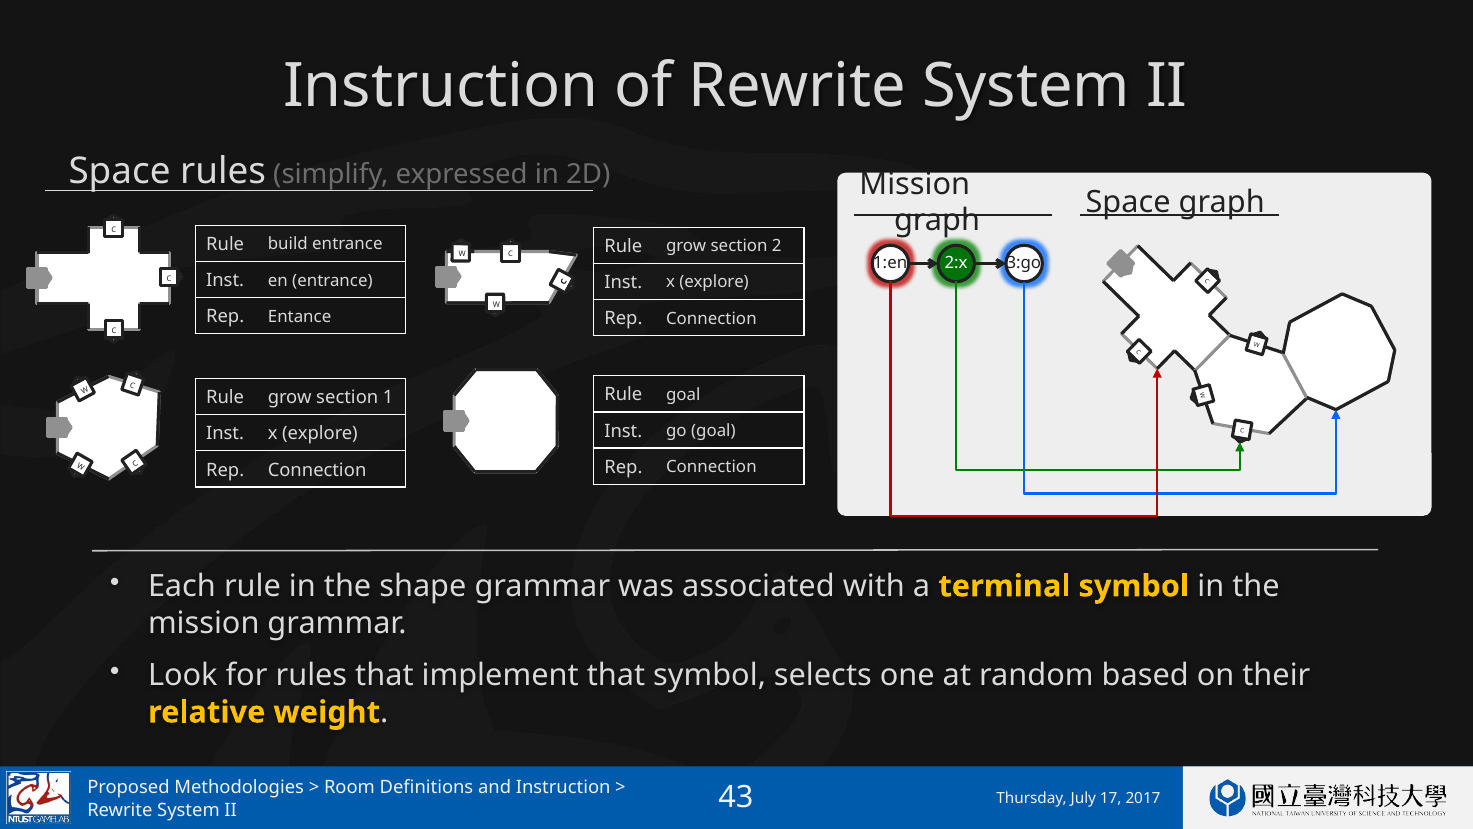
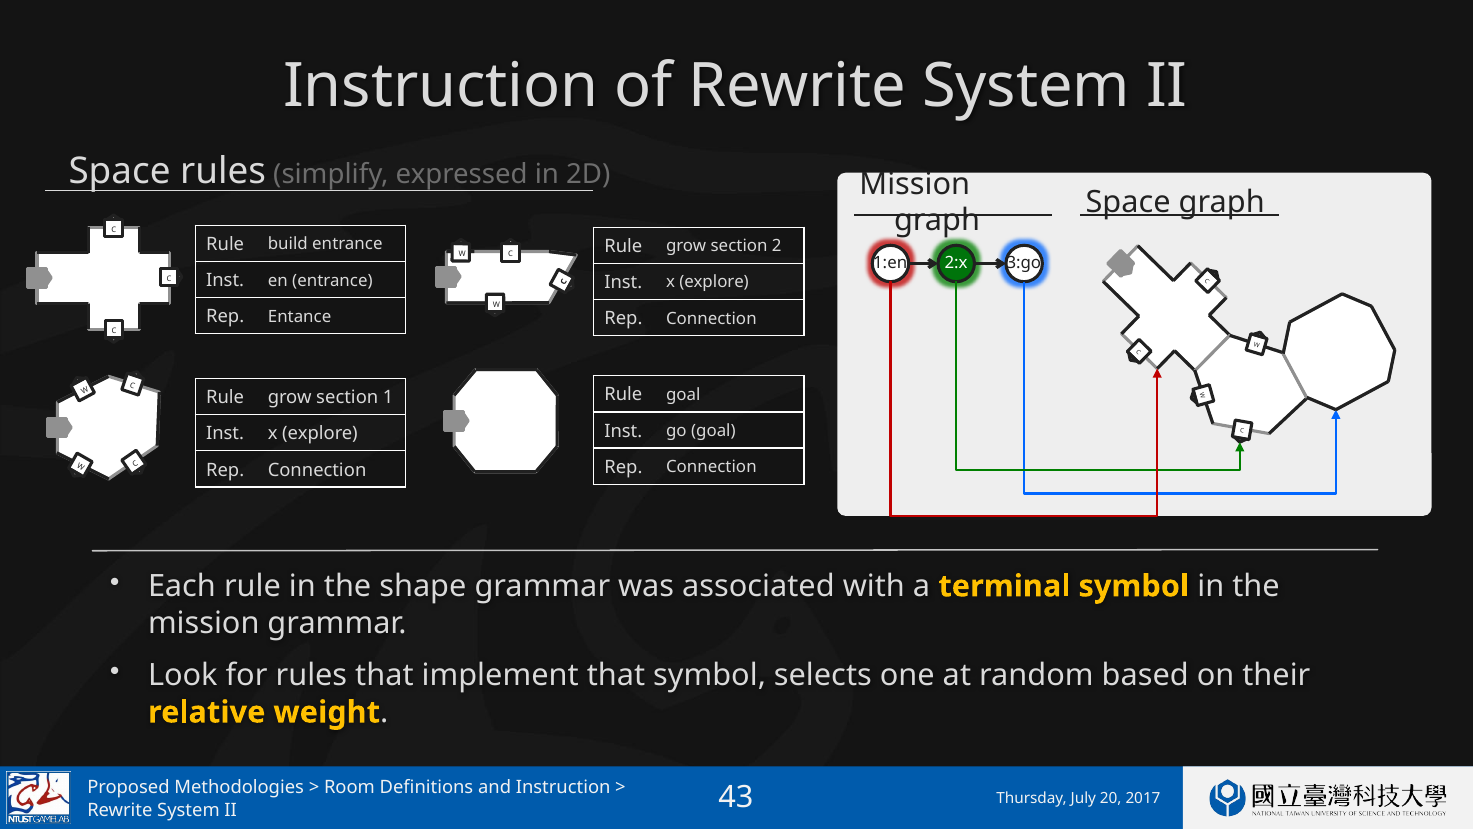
17: 17 -> 20
